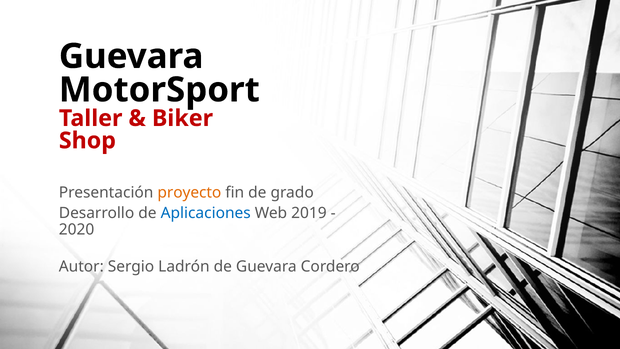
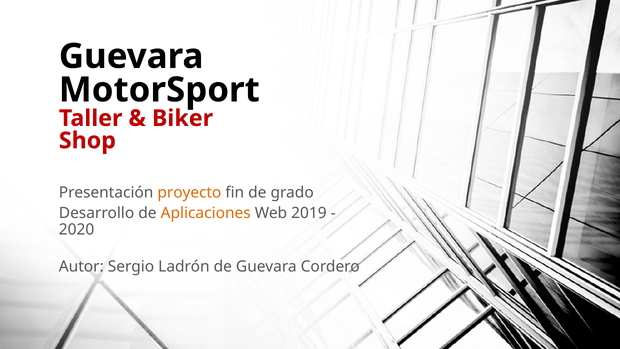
Aplicaciones colour: blue -> orange
